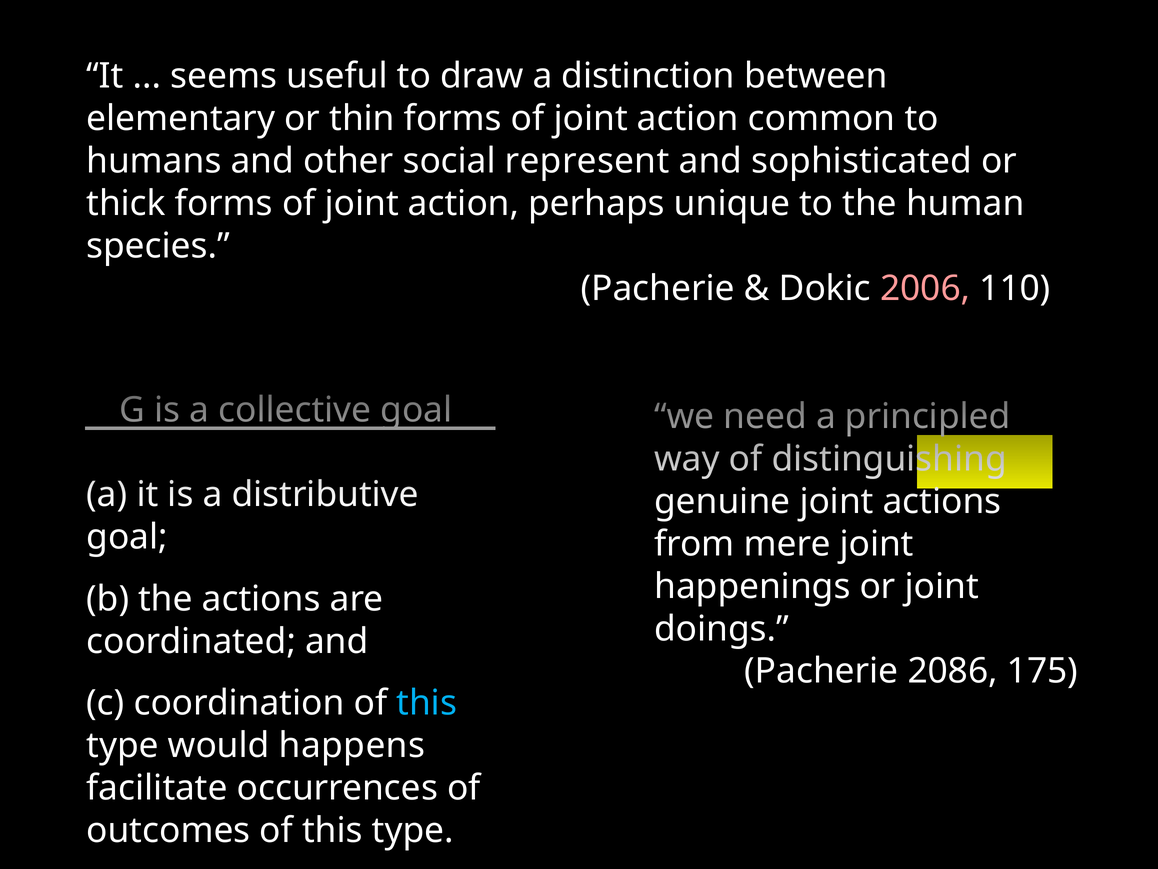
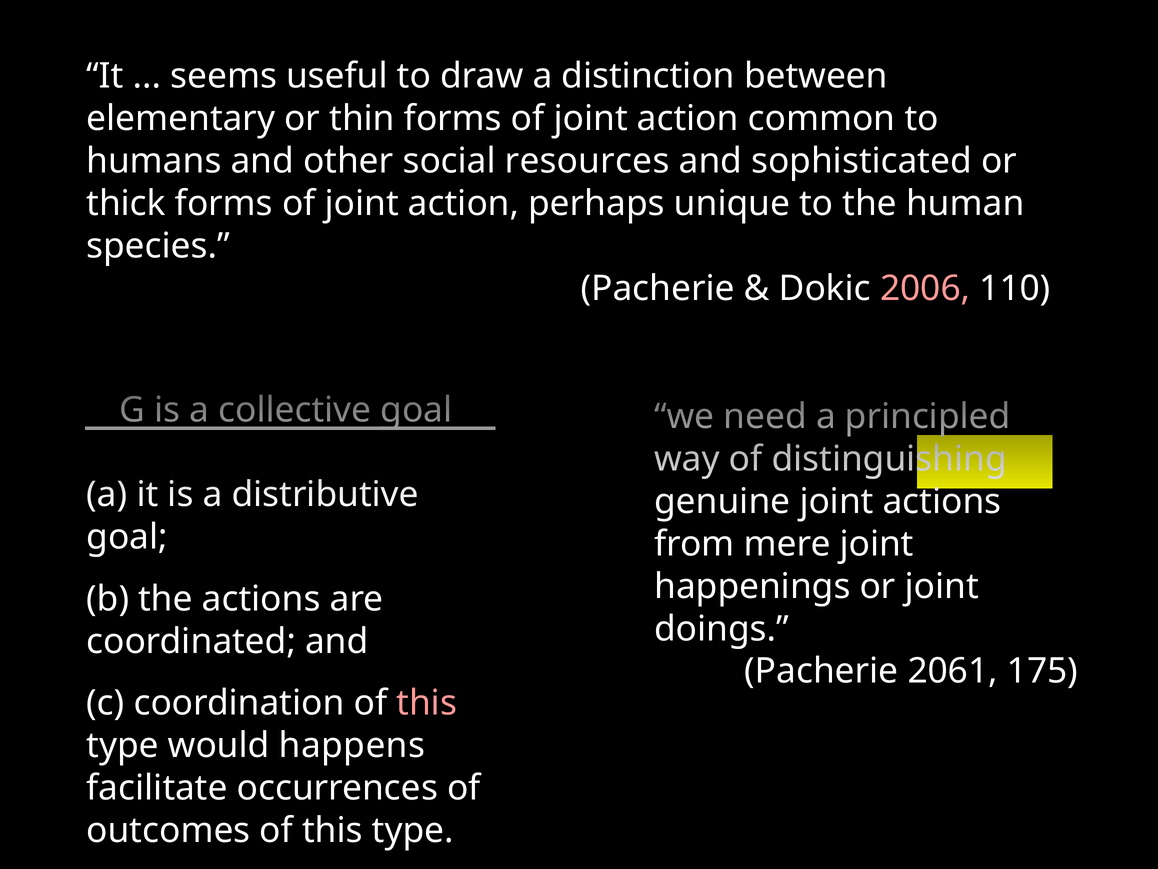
represent: represent -> resources
2086: 2086 -> 2061
this at (427, 703) colour: light blue -> pink
